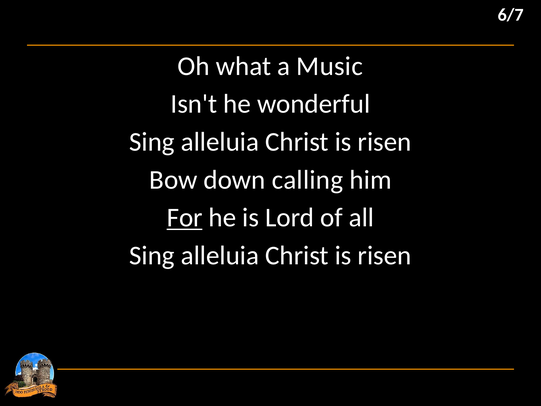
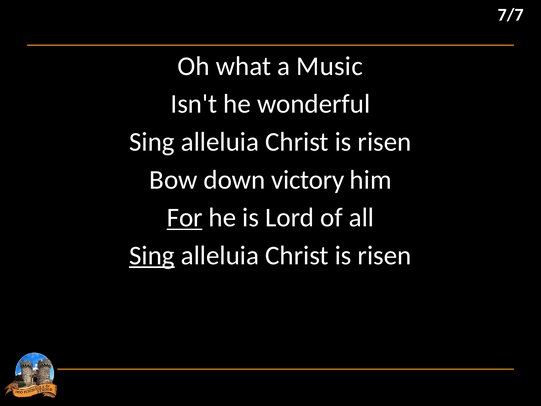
6/7: 6/7 -> 7/7
calling: calling -> victory
Sing at (152, 255) underline: none -> present
